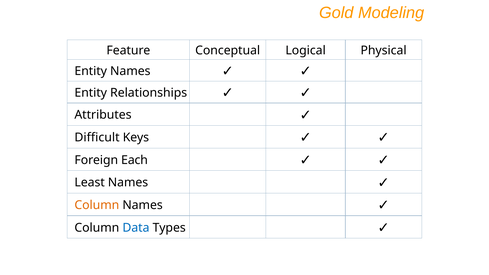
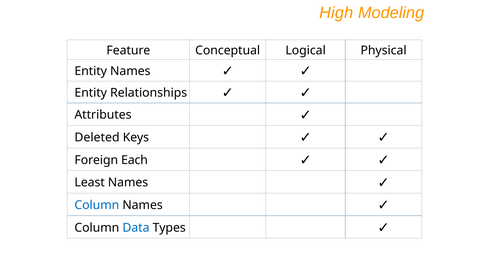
Gold: Gold -> High
Difficult: Difficult -> Deleted
Column at (97, 205) colour: orange -> blue
